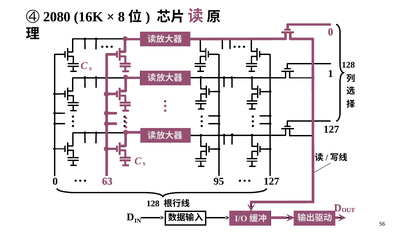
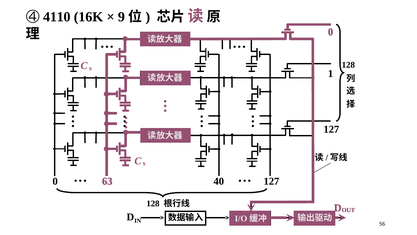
2080: 2080 -> 4110
8: 8 -> 9
95: 95 -> 40
